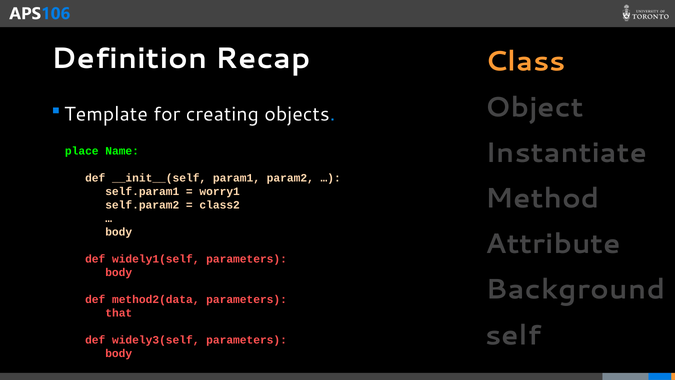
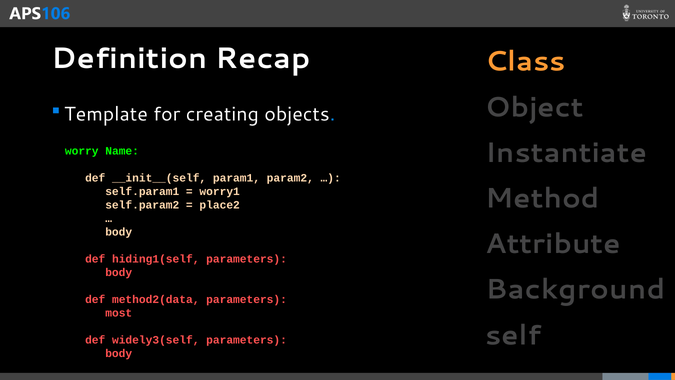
place: place -> worry
class2: class2 -> place2
widely1(self: widely1(self -> hiding1(self
that: that -> most
